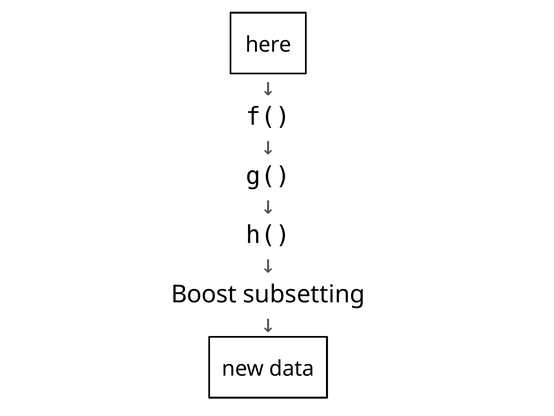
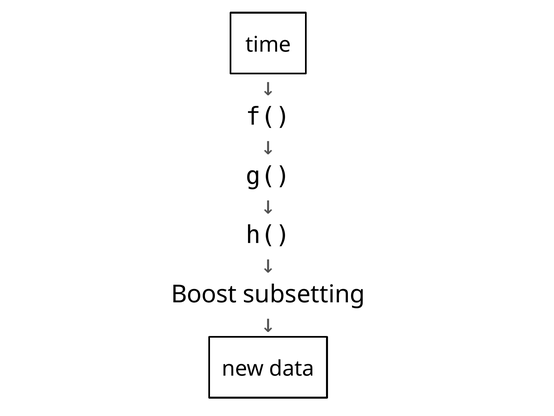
here: here -> time
